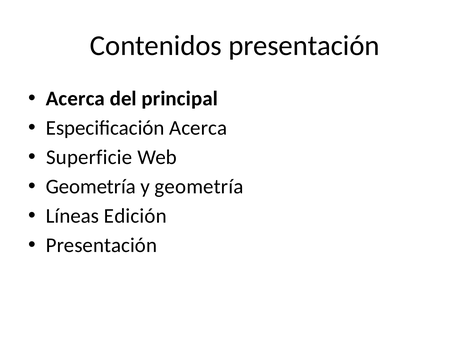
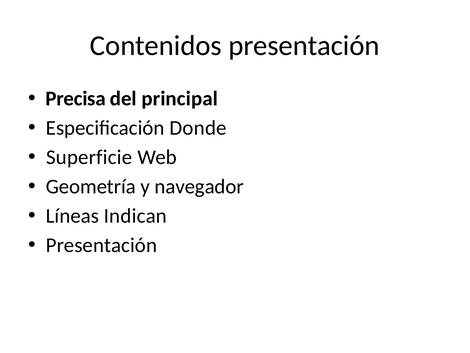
Acerca at (75, 99): Acerca -> Precisa
Especificación Acerca: Acerca -> Donde
y geometría: geometría -> navegador
Edición: Edición -> Indican
